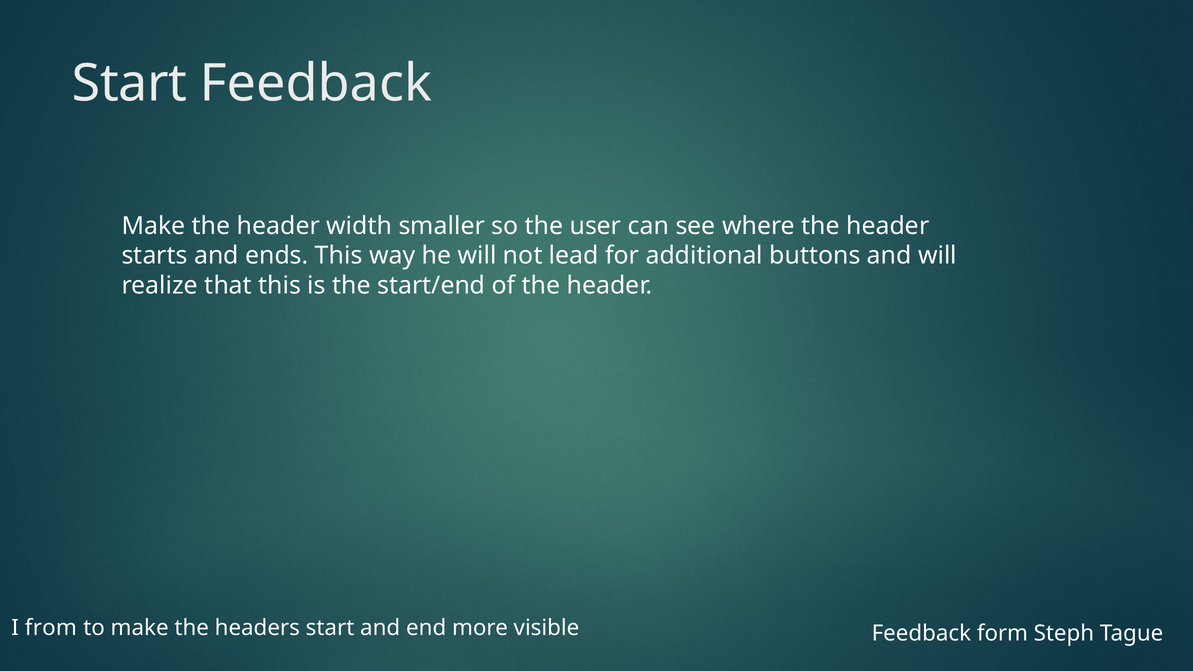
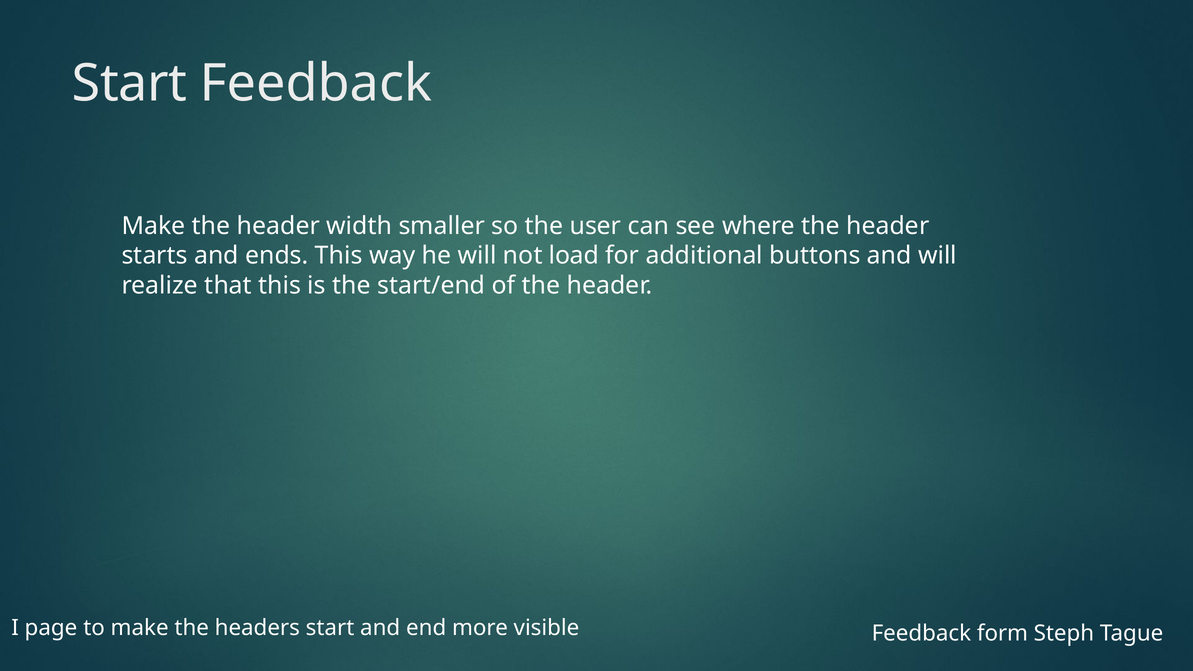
lead: lead -> load
from: from -> page
